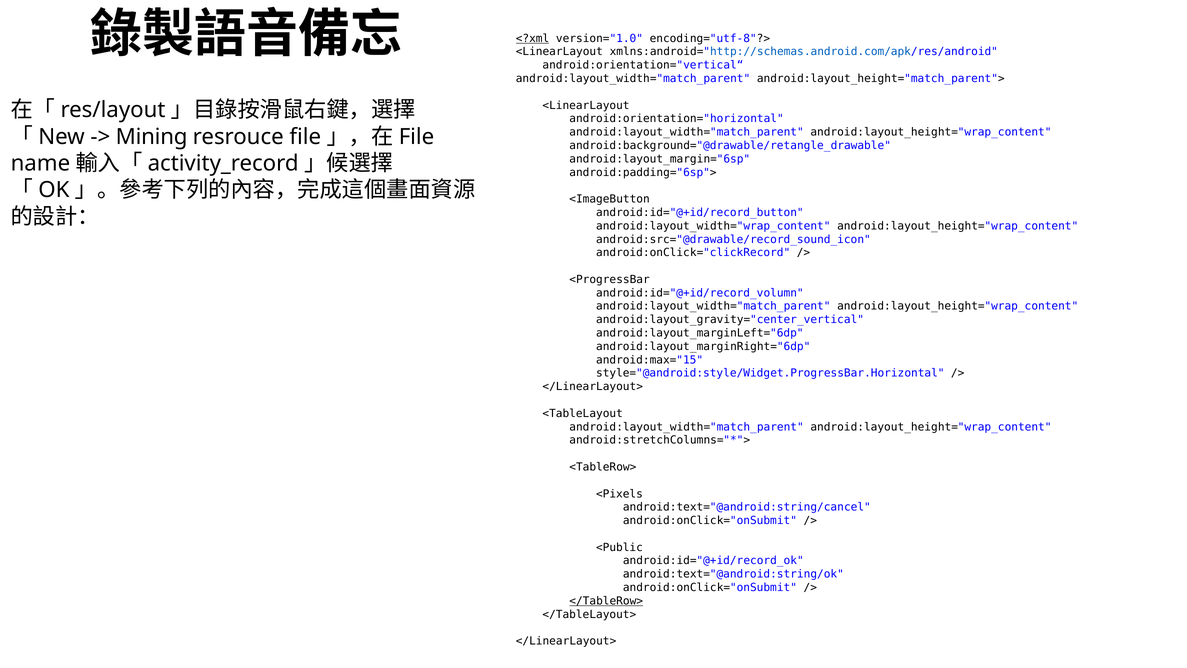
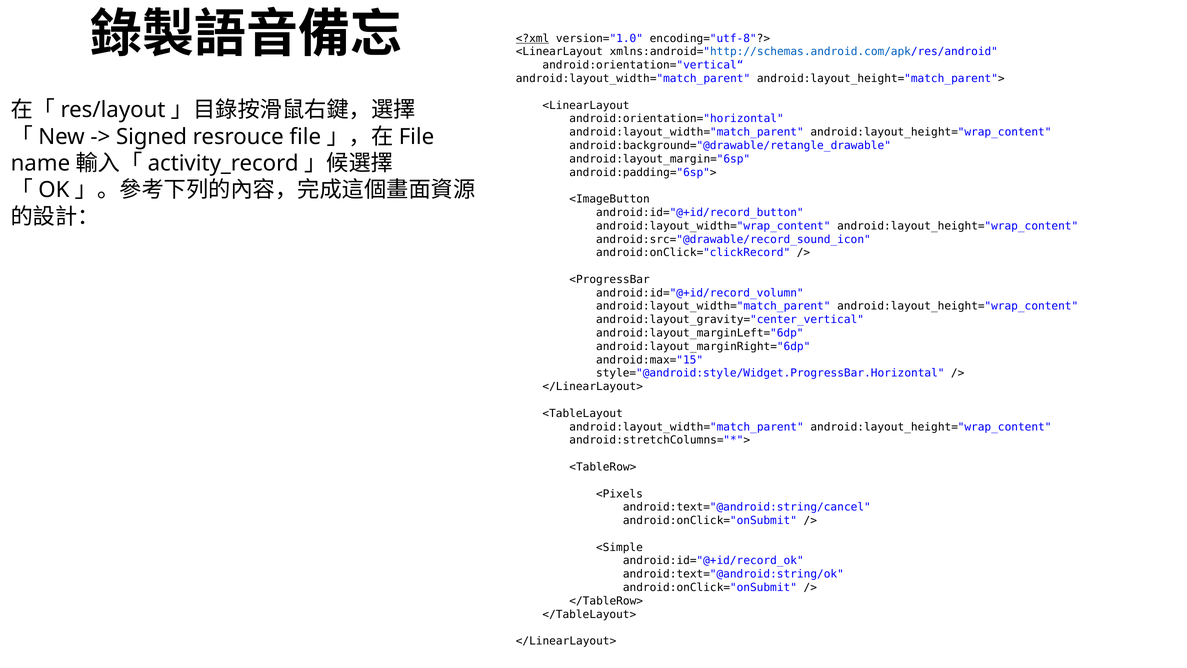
Mining: Mining -> Signed
<Public: <Public -> <Simple
</TableRow> underline: present -> none
